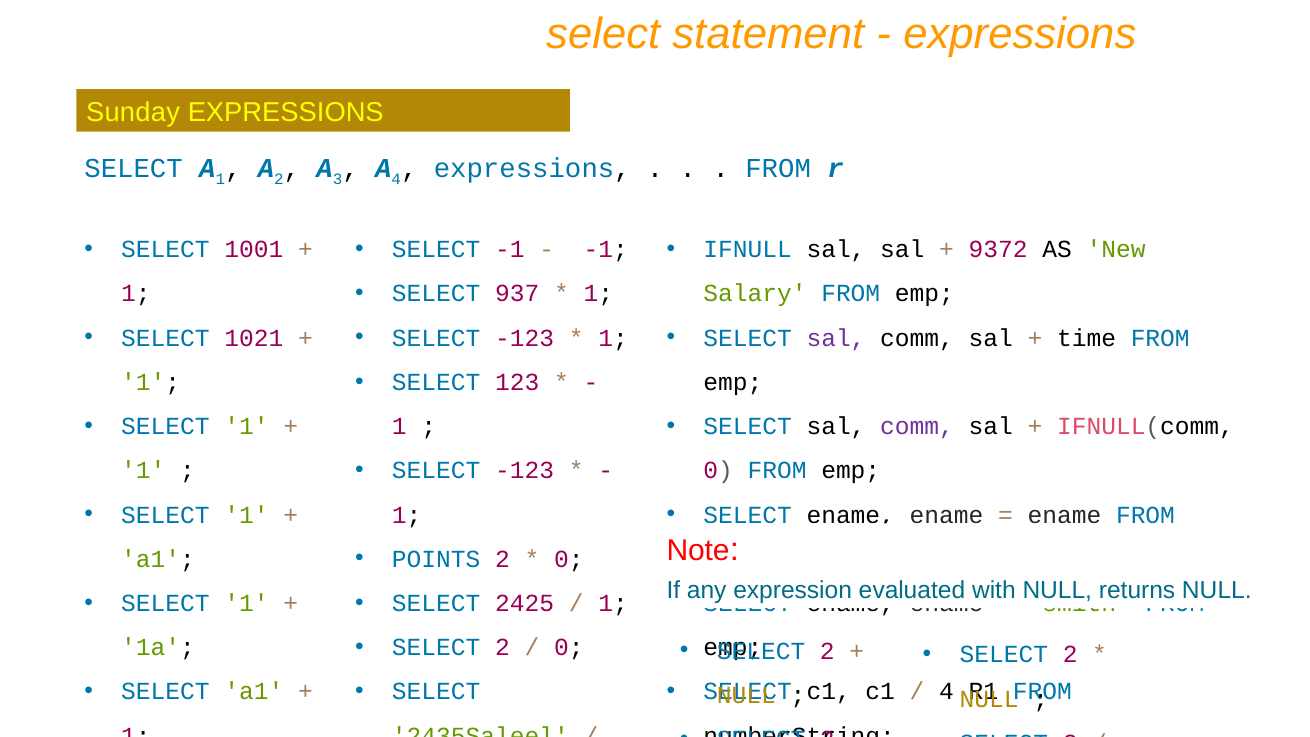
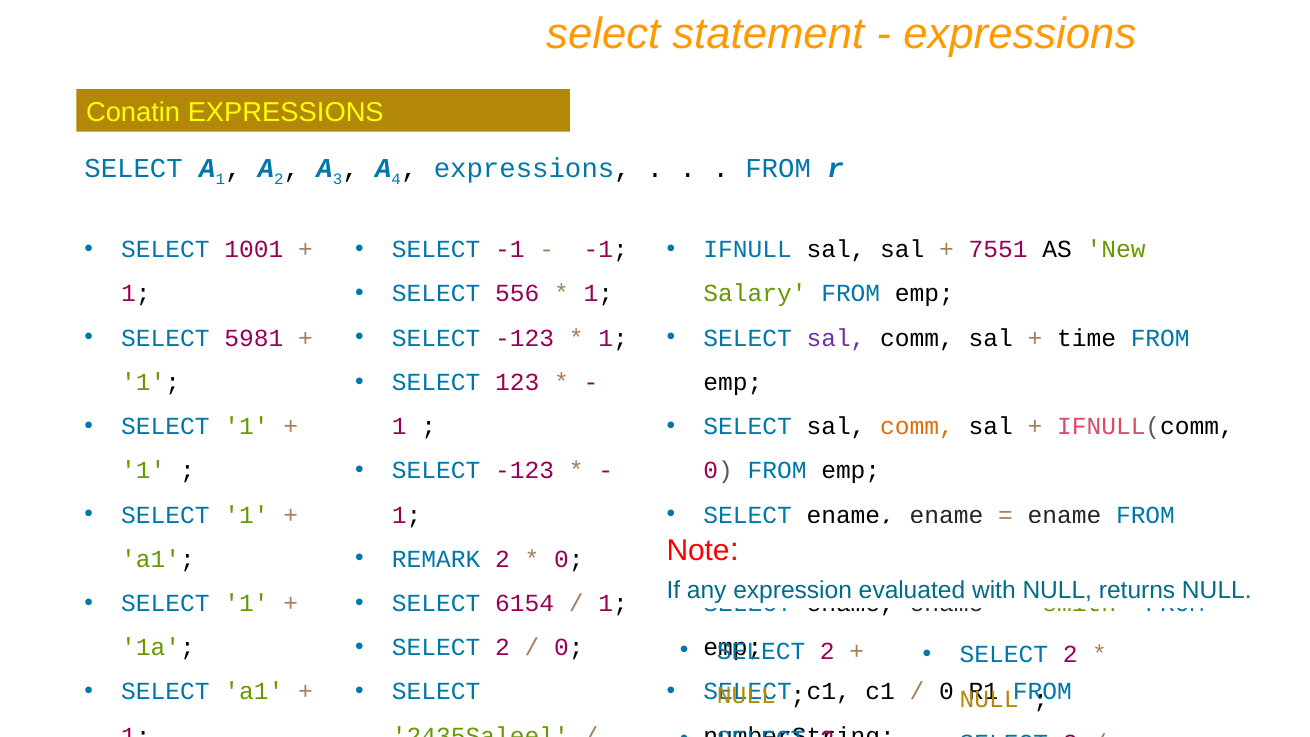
Sunday: Sunday -> Conatin
9372: 9372 -> 7551
937: 937 -> 556
1021: 1021 -> 5981
comm at (917, 426) colour: purple -> orange
POINTS: POINTS -> REMARK
2425: 2425 -> 6154
4 at (947, 692): 4 -> 0
